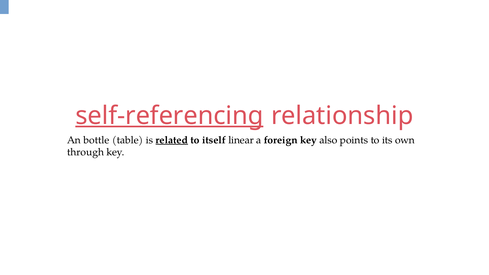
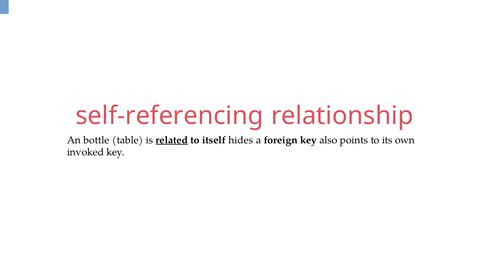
self-referencing underline: present -> none
linear: linear -> hides
through: through -> invoked
